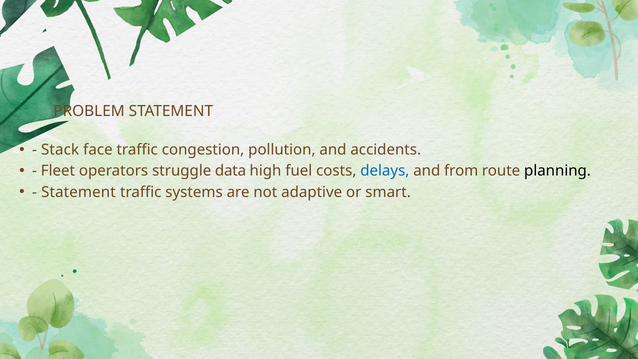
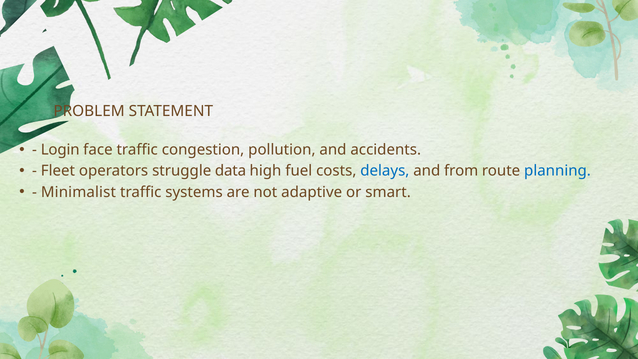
Stack: Stack -> Login
planning colour: black -> blue
Statement at (78, 192): Statement -> Minimalist
